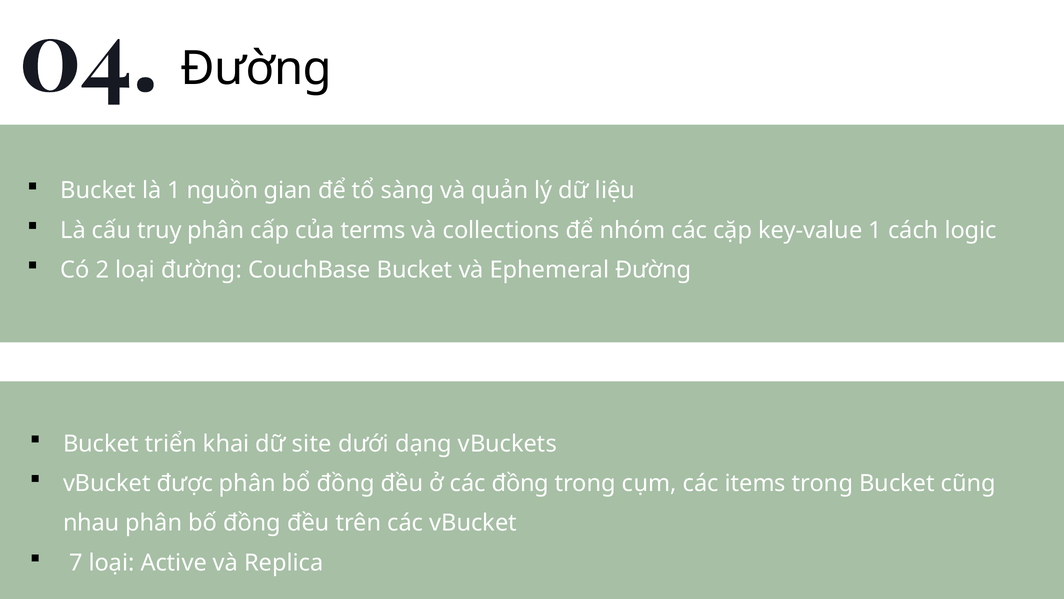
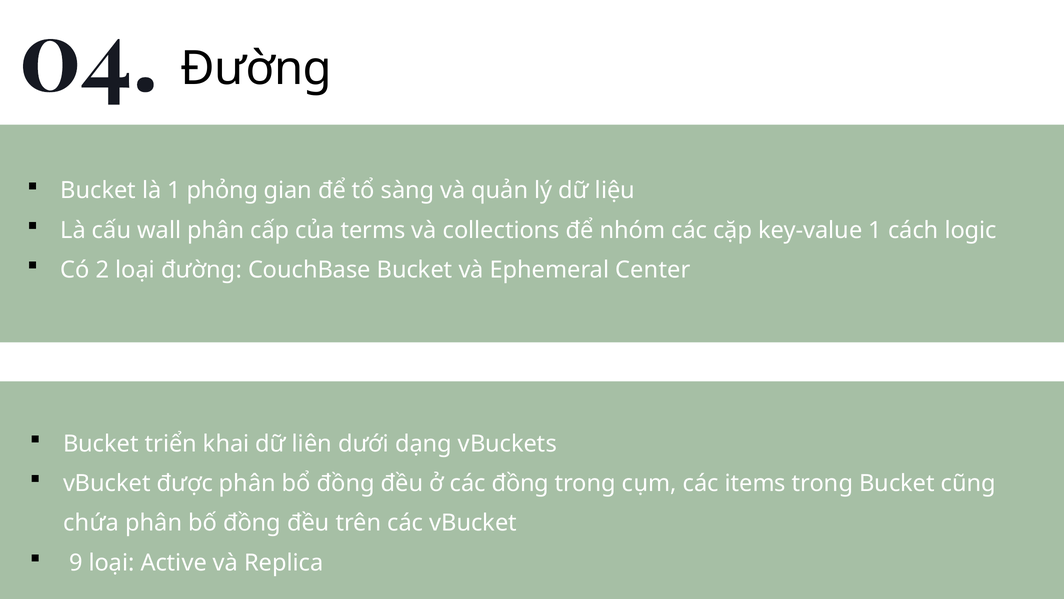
nguồn: nguồn -> phỏng
truy: truy -> wall
Ephemeral Đường: Đường -> Center
site: site -> liên
nhau: nhau -> chứa
7: 7 -> 9
